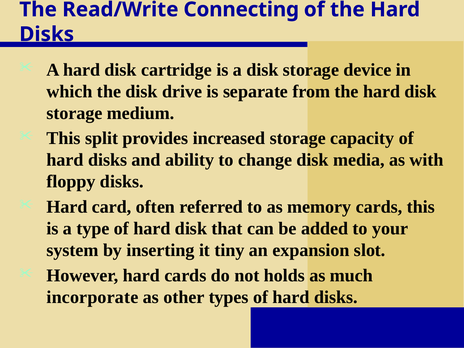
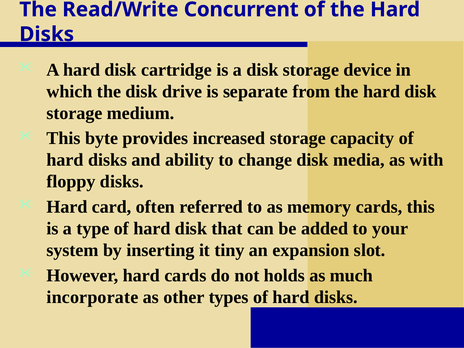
Connecting: Connecting -> Concurrent
split: split -> byte
